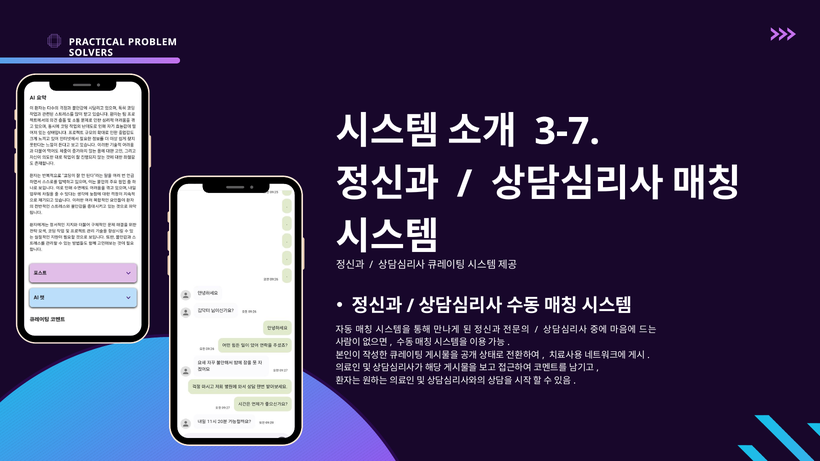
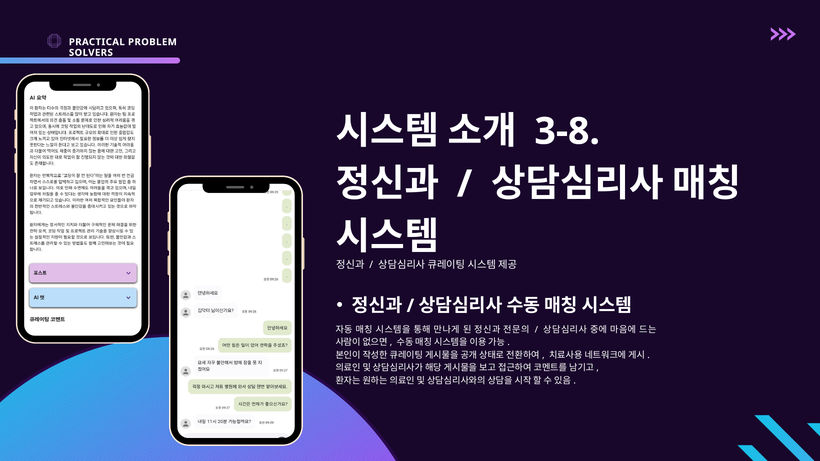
3-7: 3-7 -> 3-8
